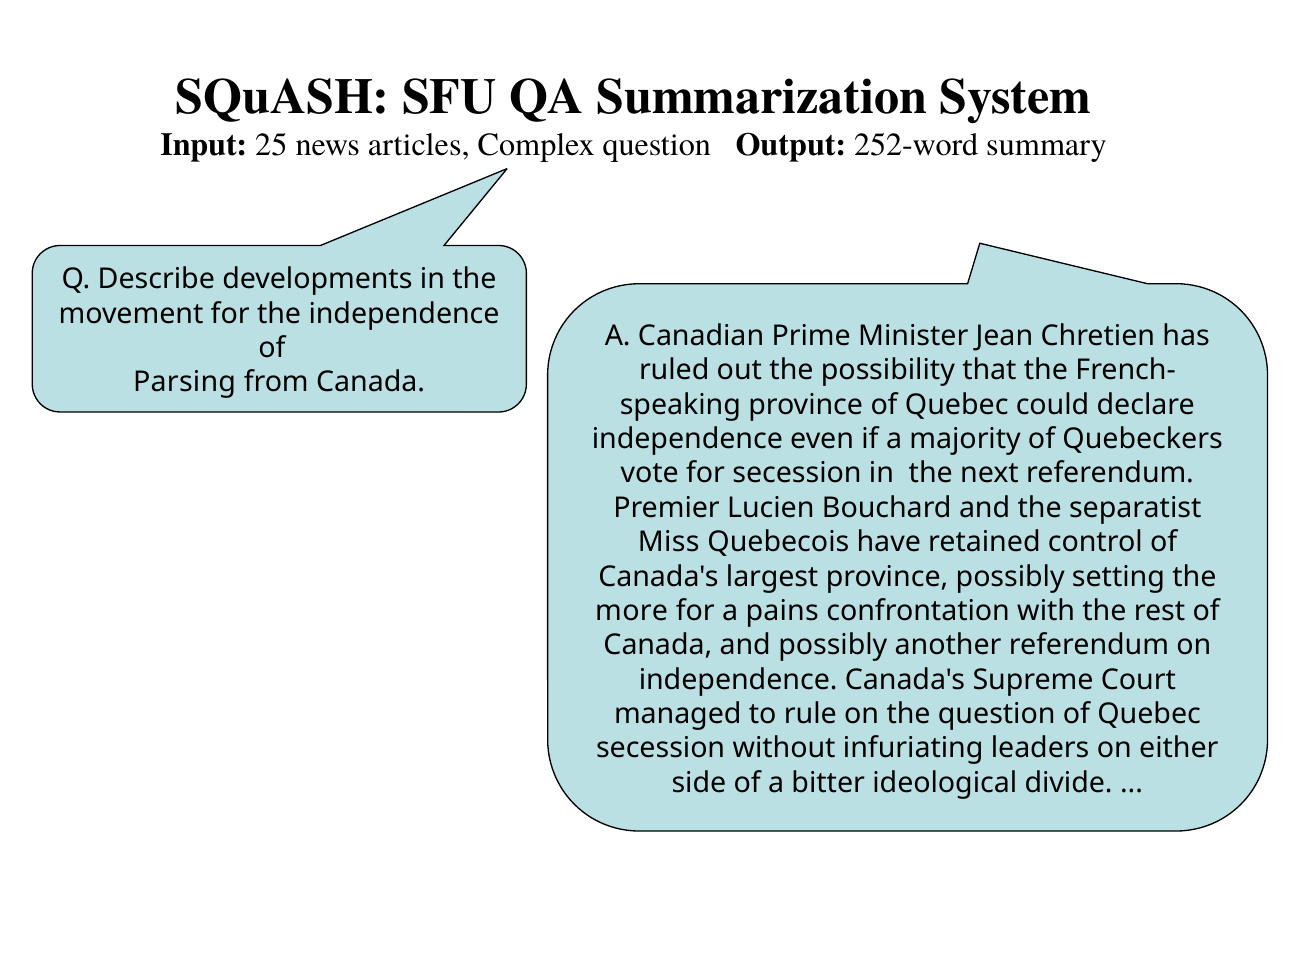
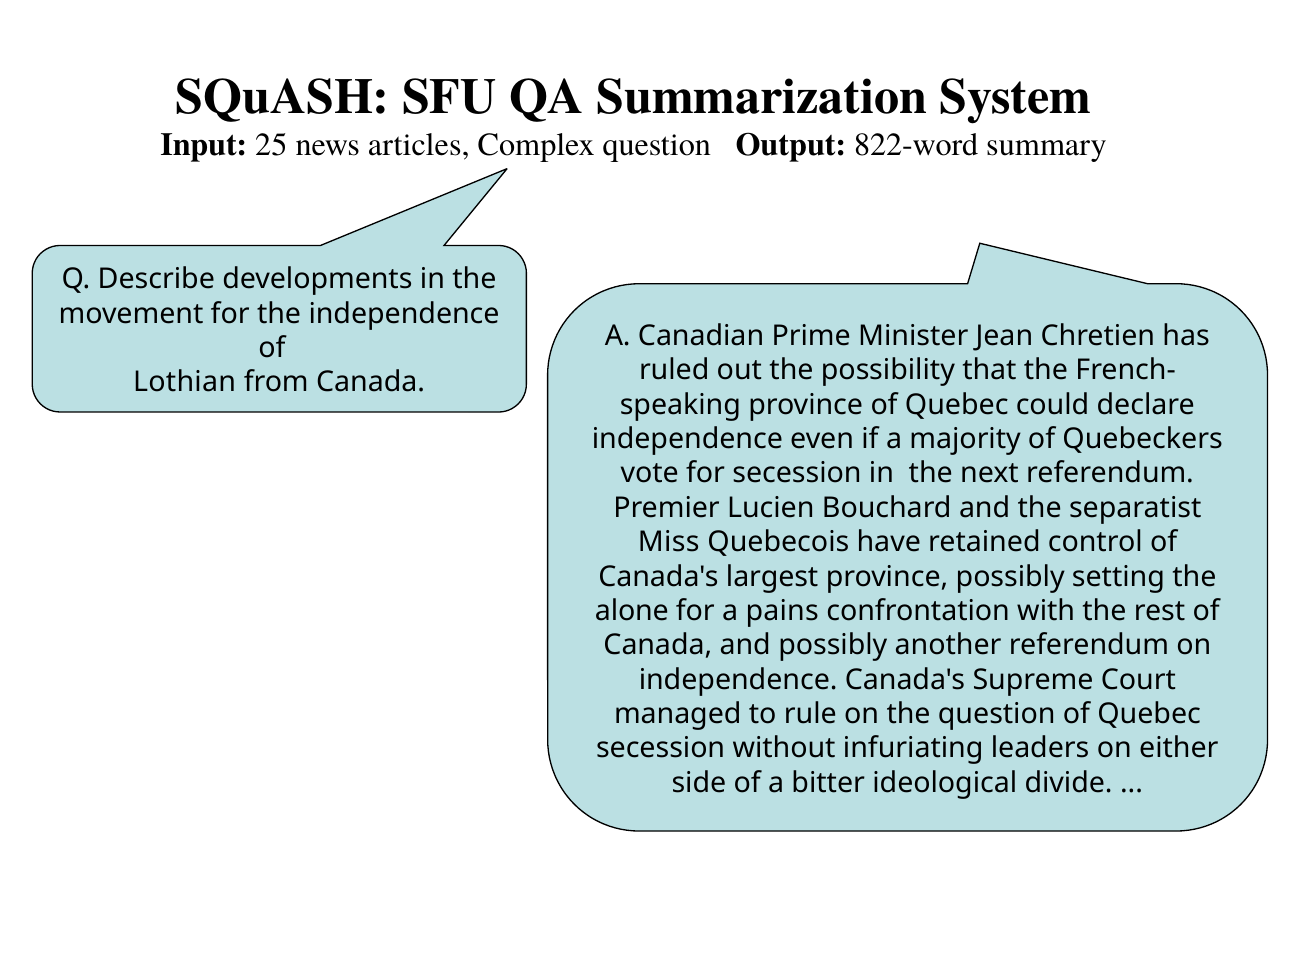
252-word: 252-word -> 822-word
Parsing: Parsing -> Lothian
more: more -> alone
